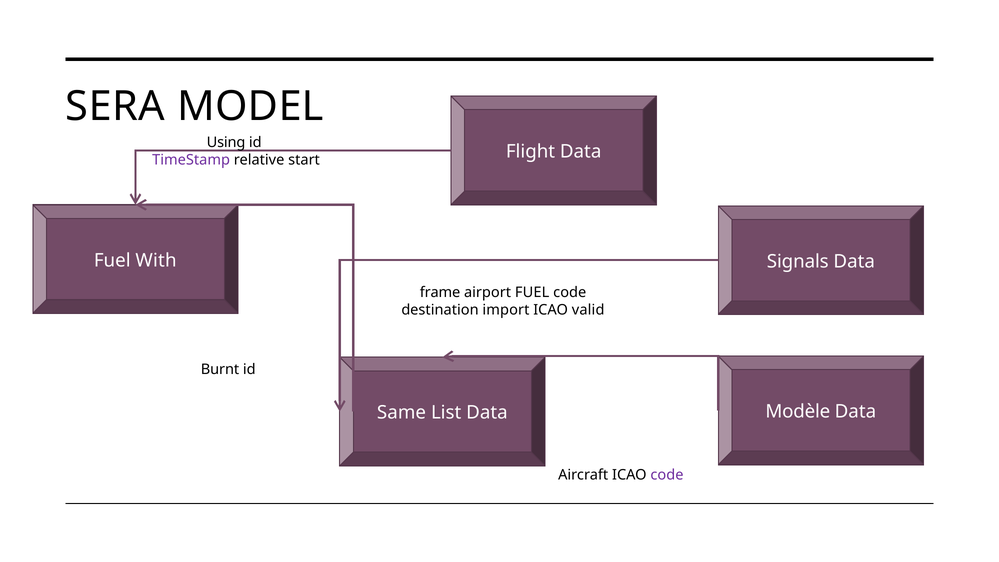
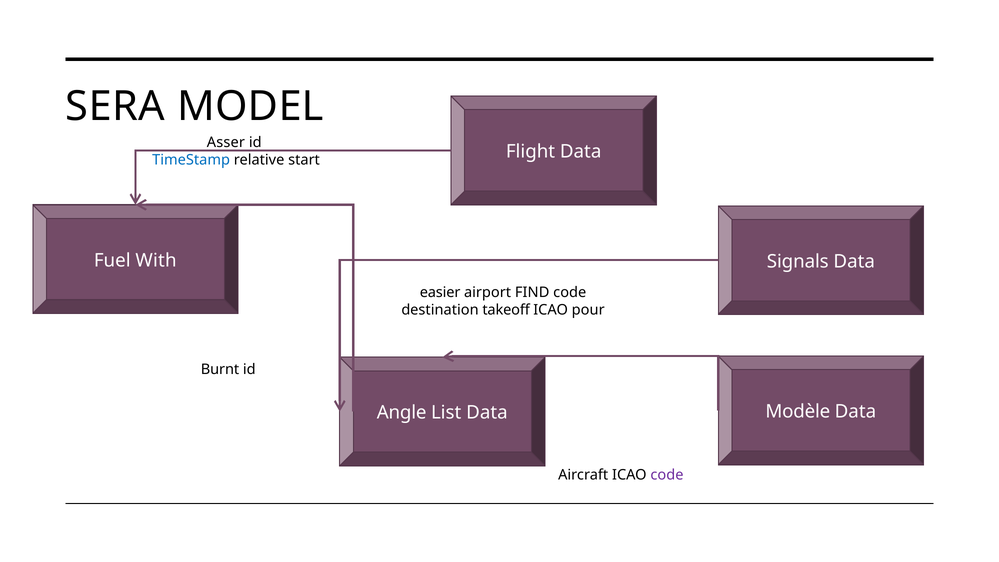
Using: Using -> Asser
TimeStamp colour: purple -> blue
frame: frame -> easier
airport FUEL: FUEL -> FIND
import: import -> takeoff
valid: valid -> pour
Same: Same -> Angle
